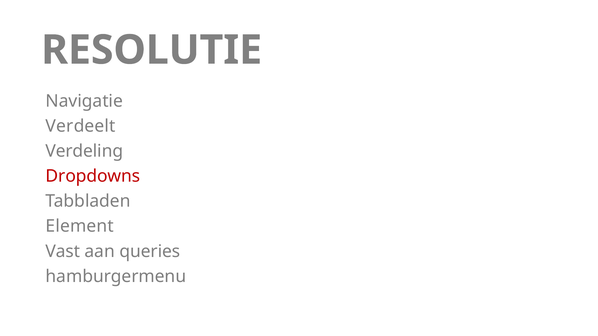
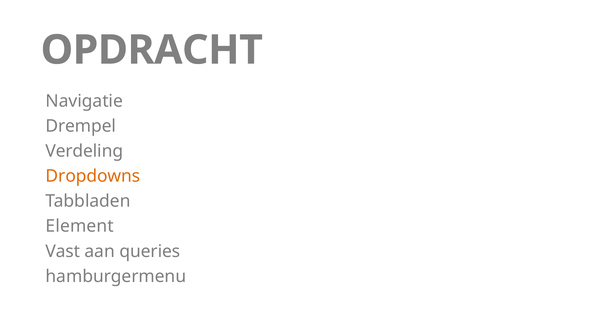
RESOLUTIE: RESOLUTIE -> OPDRACHT
Verdeelt: Verdeelt -> Drempel
Dropdowns colour: red -> orange
